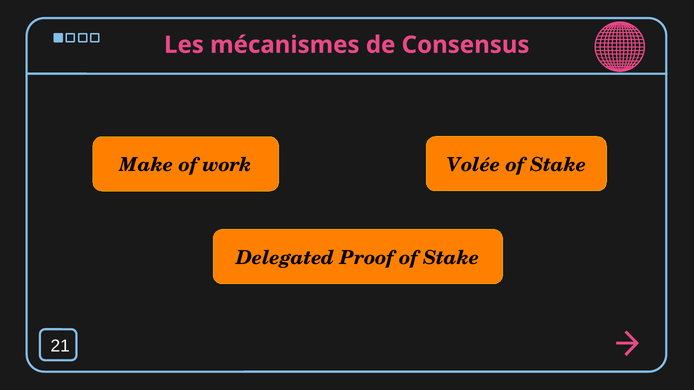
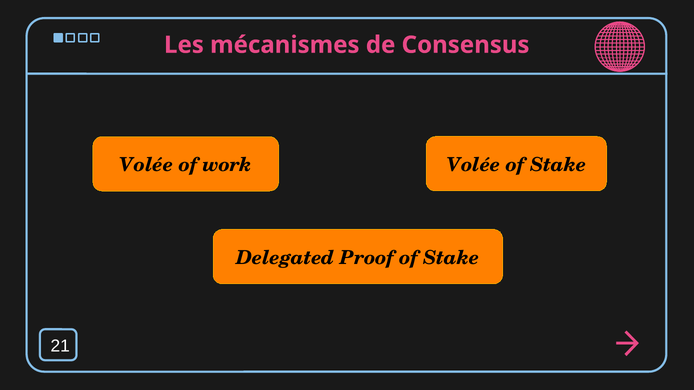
Make at (146, 165): Make -> Volée
